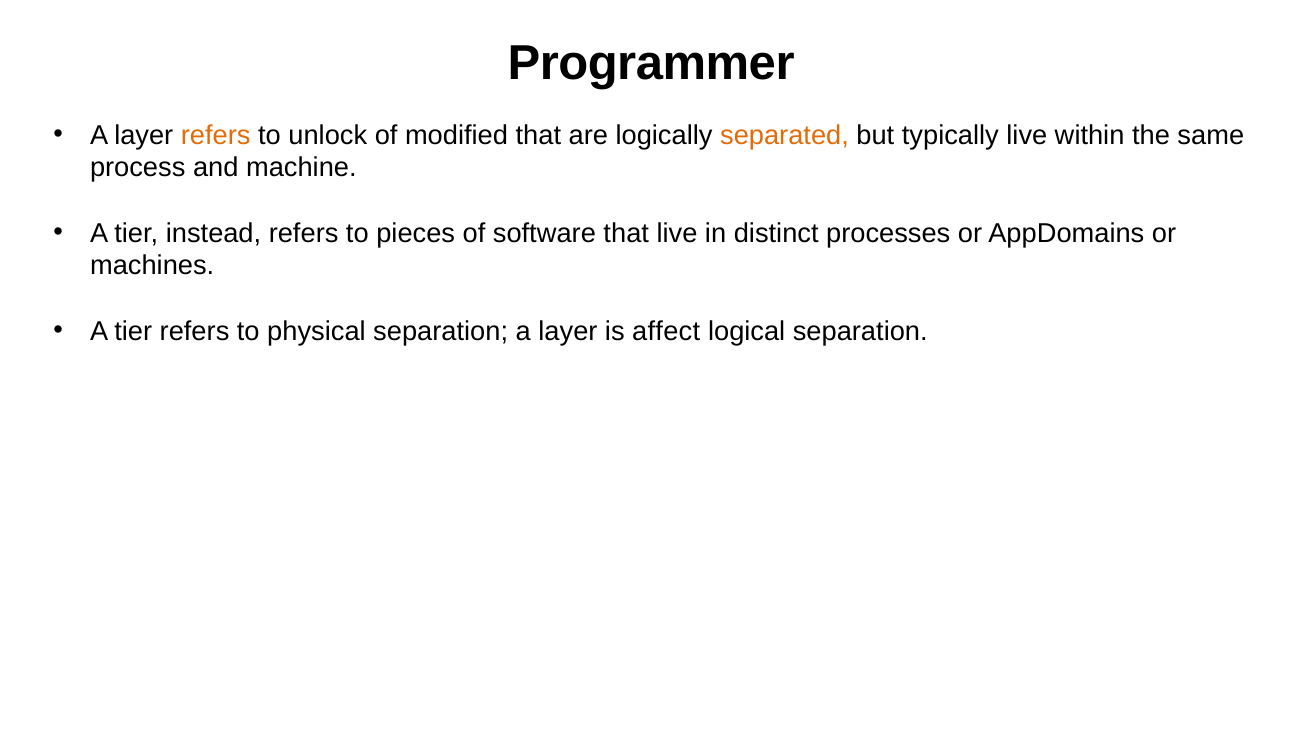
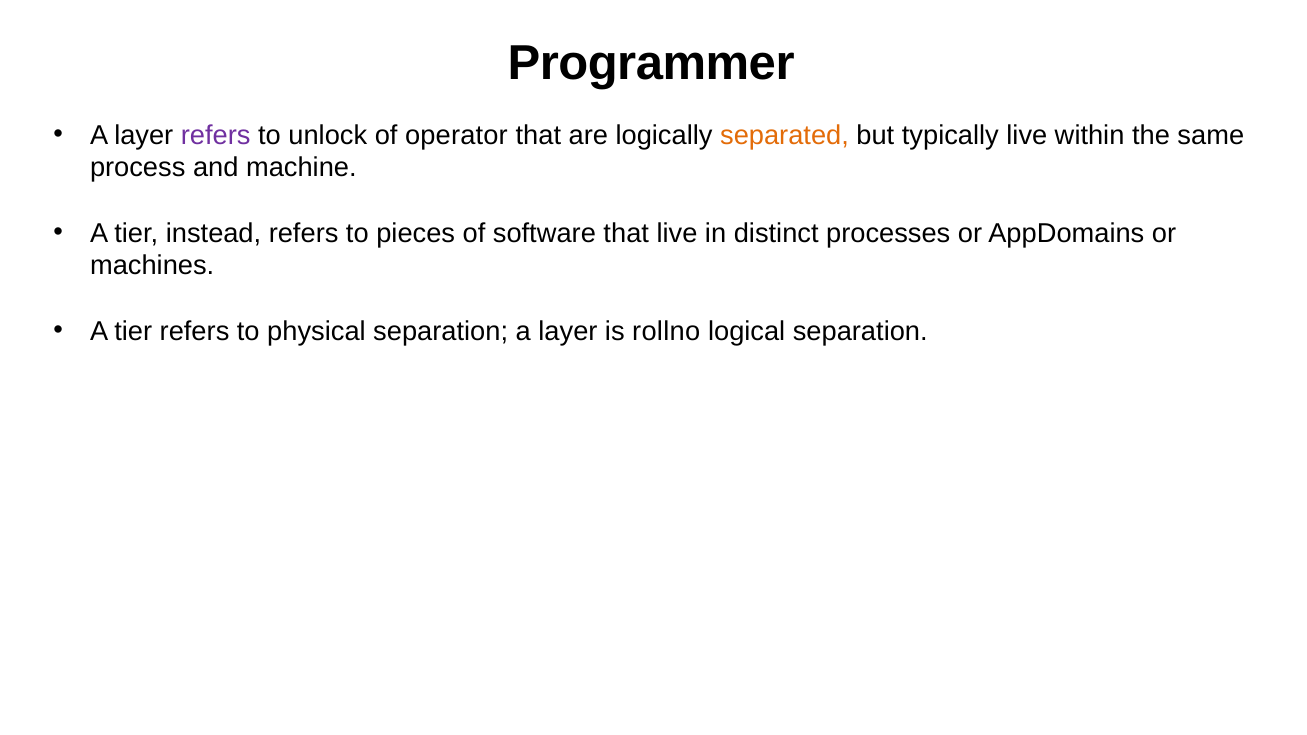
refers at (216, 135) colour: orange -> purple
modified: modified -> operator
affect: affect -> rollno
